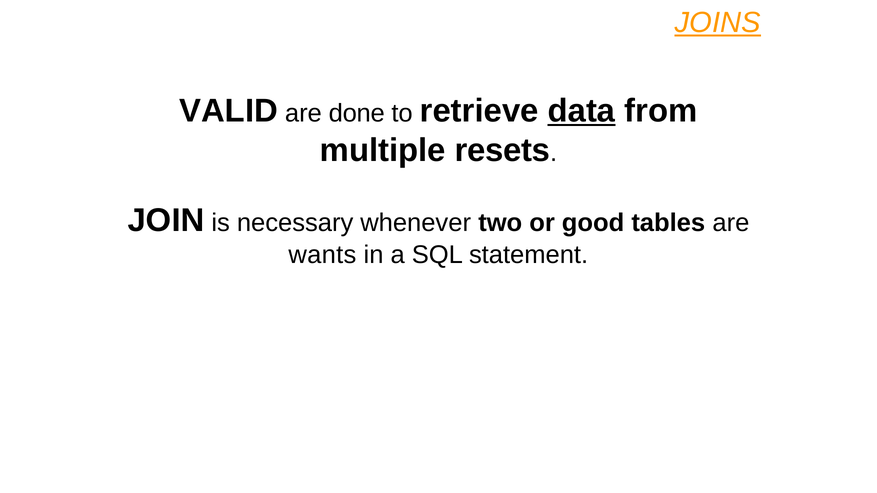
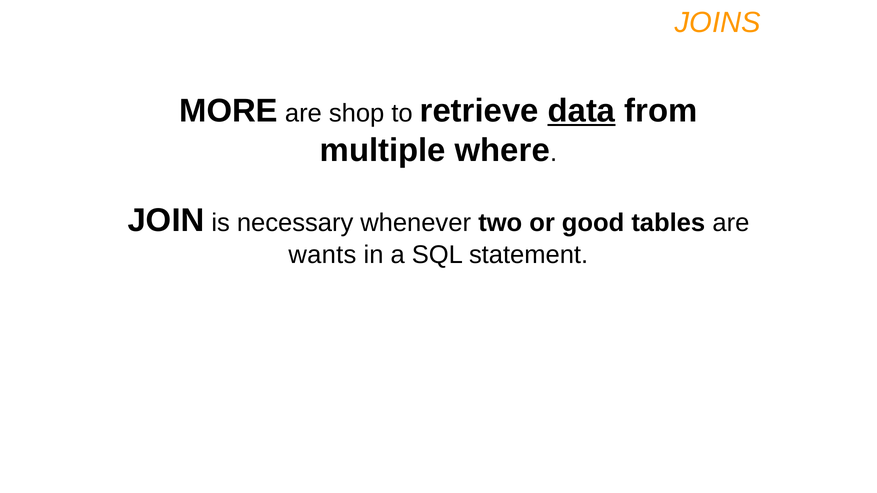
JOINS underline: present -> none
VALID: VALID -> MORE
done: done -> shop
resets: resets -> where
